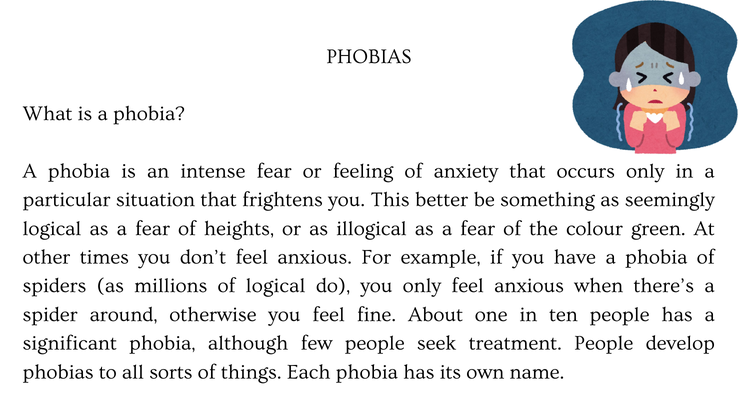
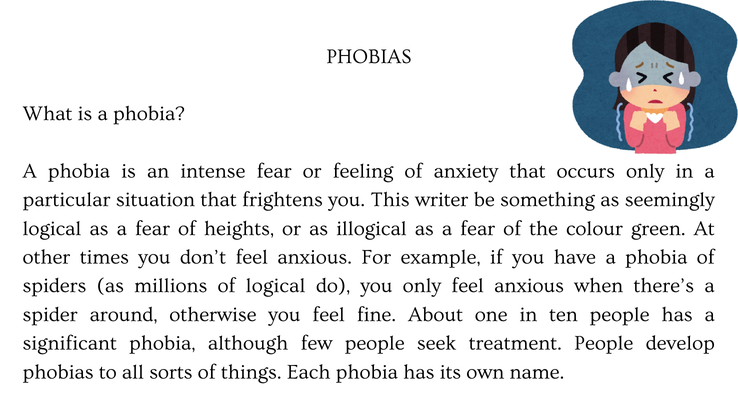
better: better -> writer
